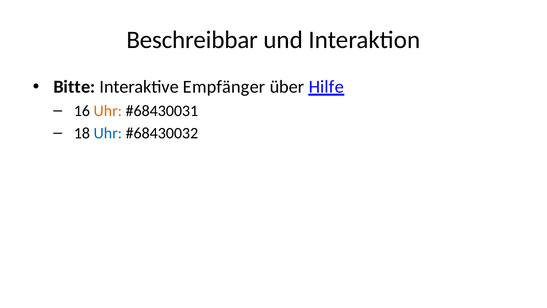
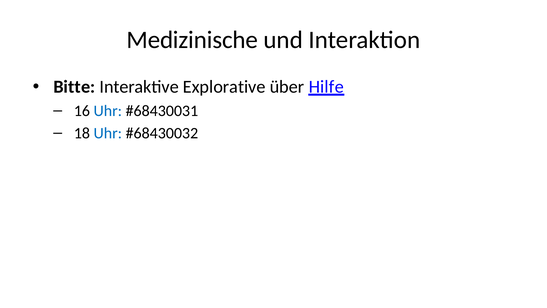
Beschreibbar: Beschreibbar -> Medizinische
Empfänger: Empfänger -> Explorative
Uhr at (108, 111) colour: orange -> blue
